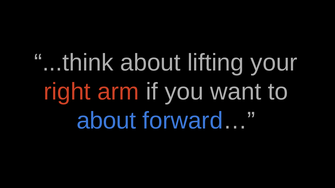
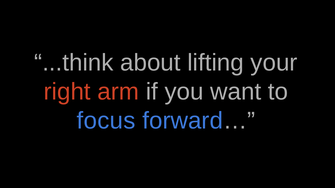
about at (106, 121): about -> focus
